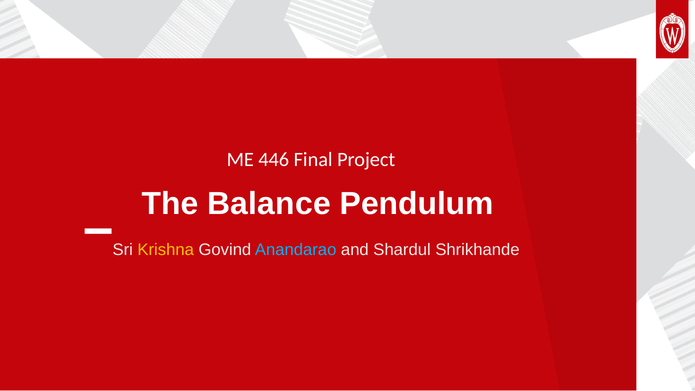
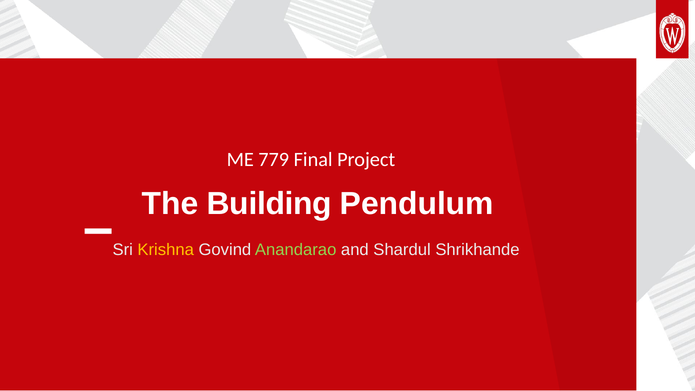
446: 446 -> 779
Balance: Balance -> Building
Anandarao colour: light blue -> light green
